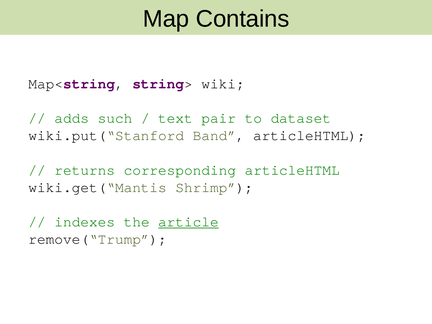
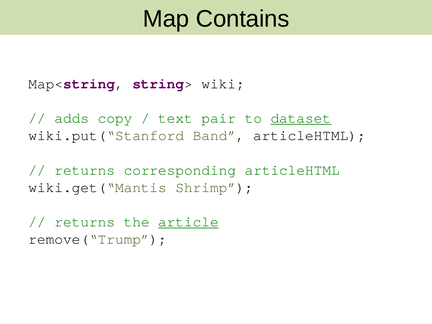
such: such -> copy
dataset underline: none -> present
indexes at (85, 222): indexes -> returns
